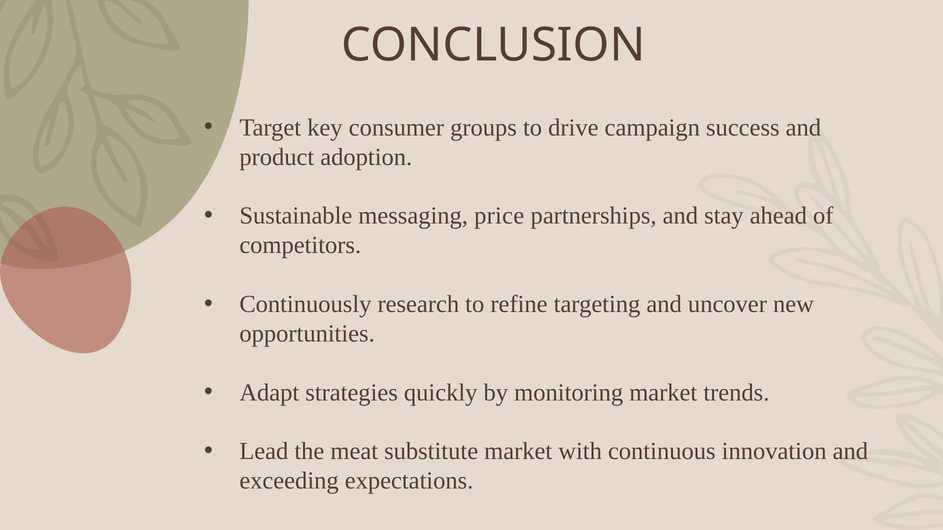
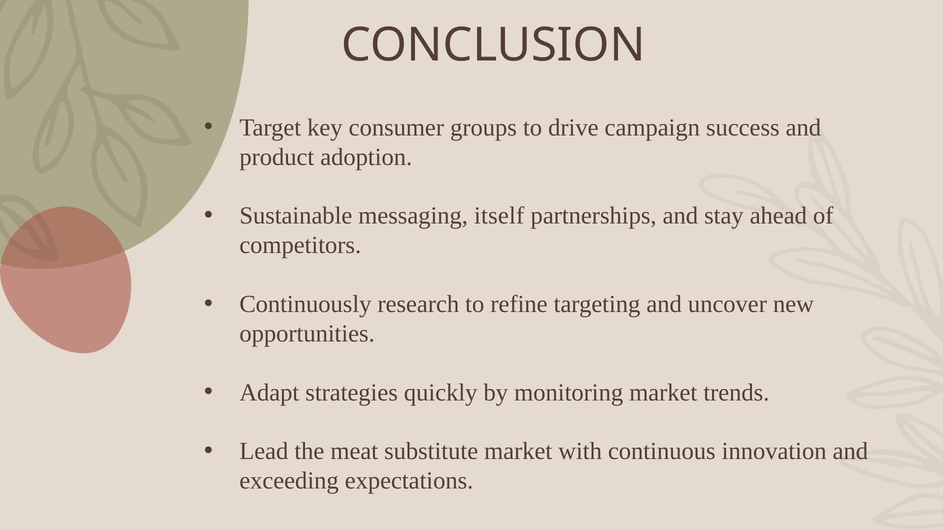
price: price -> itself
